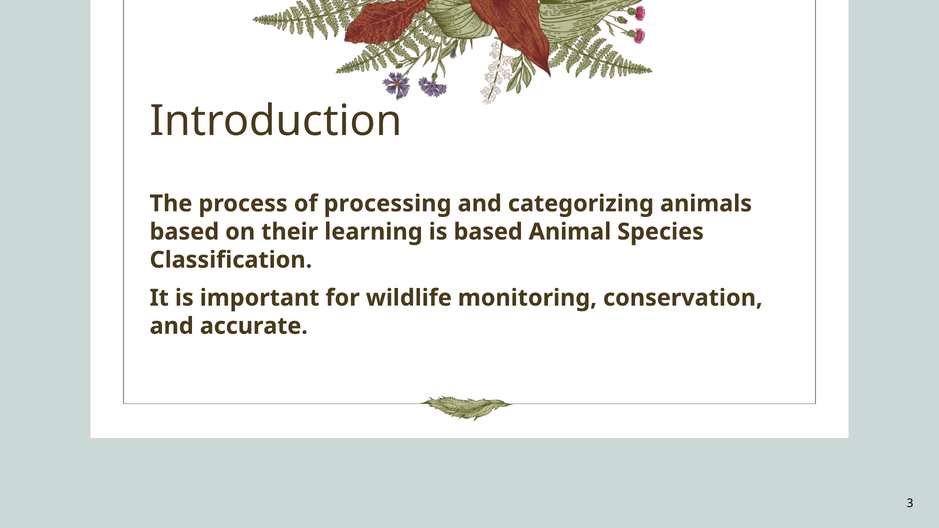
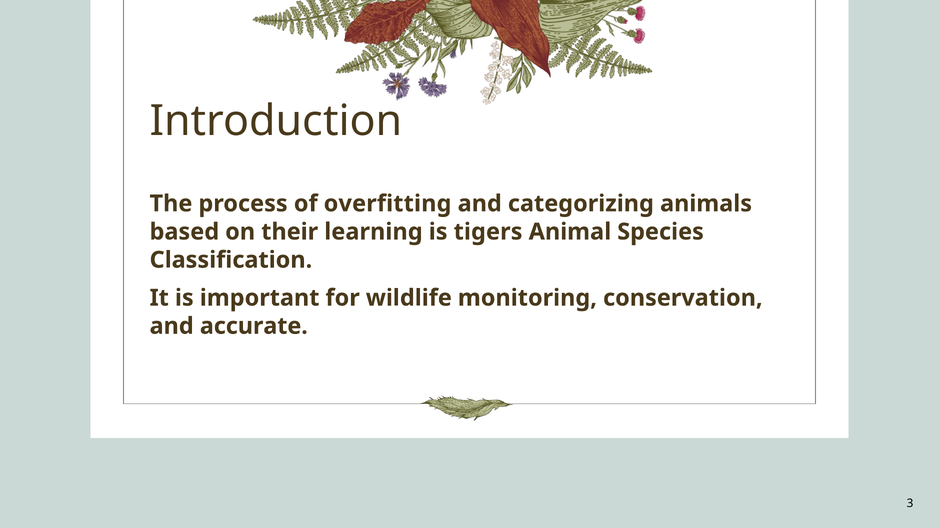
processing: processing -> overfitting
is based: based -> tigers
